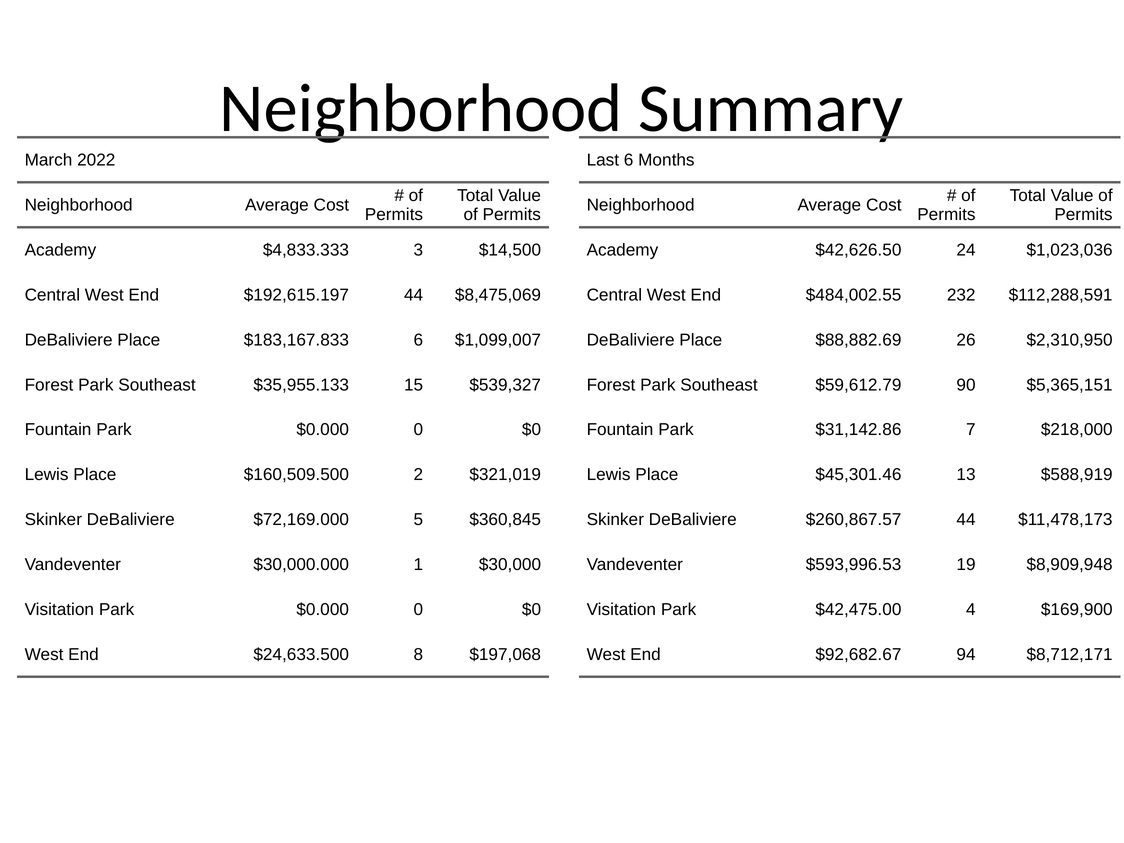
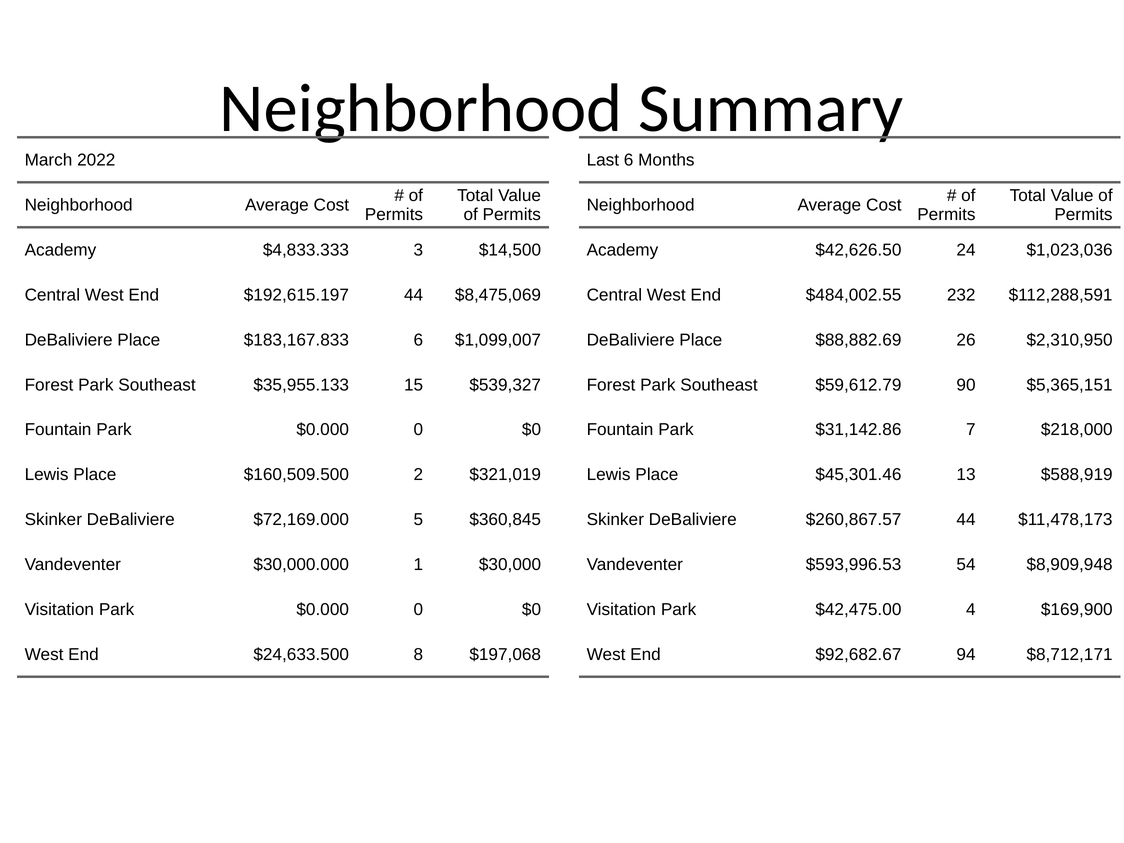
19: 19 -> 54
